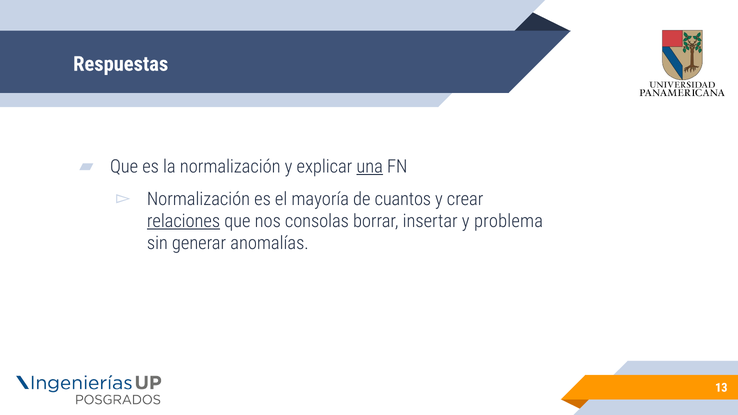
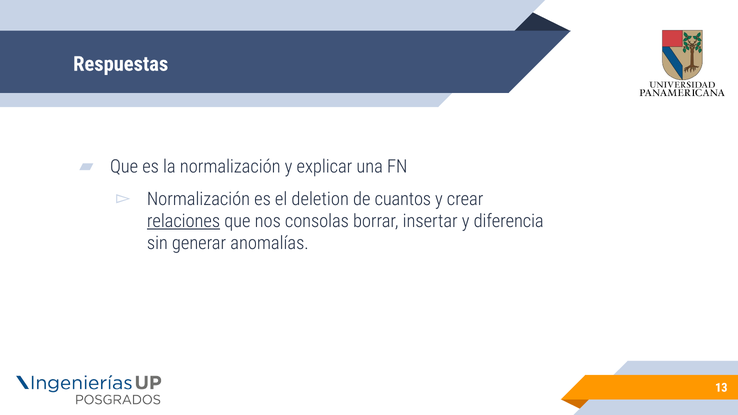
una underline: present -> none
mayoría: mayoría -> deletion
problema: problema -> diferencia
